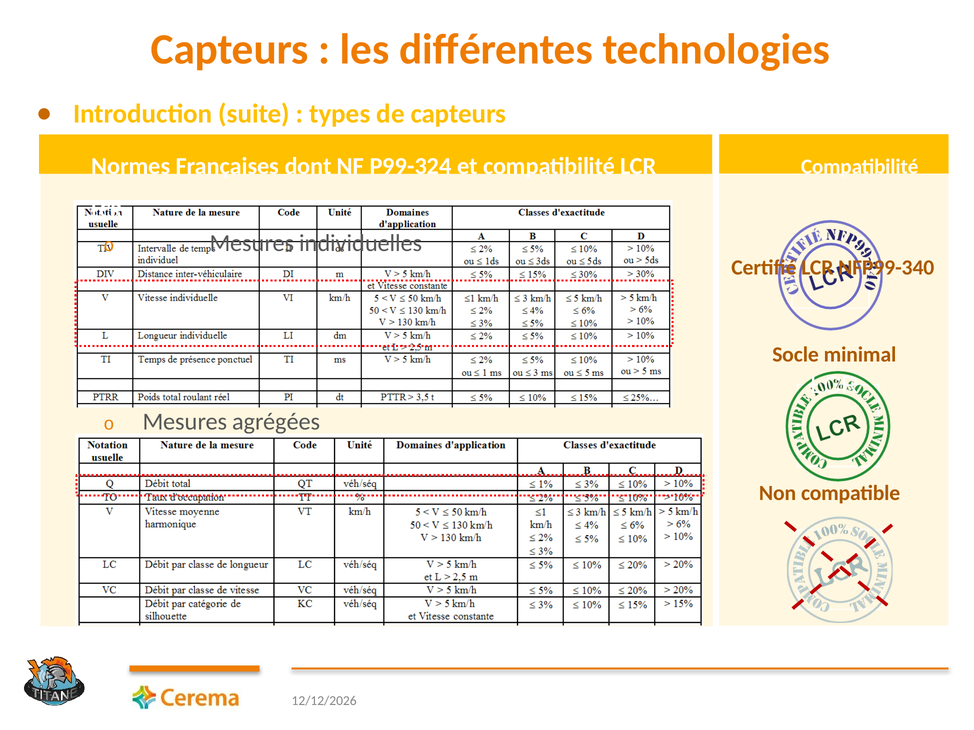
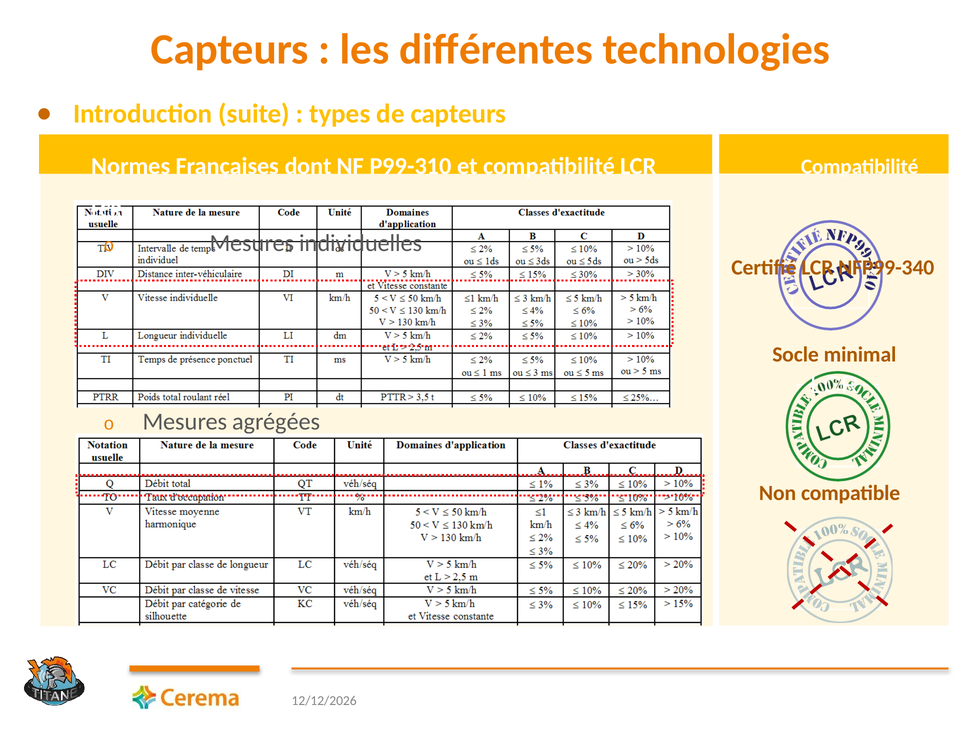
P99-324: P99-324 -> P99-310
